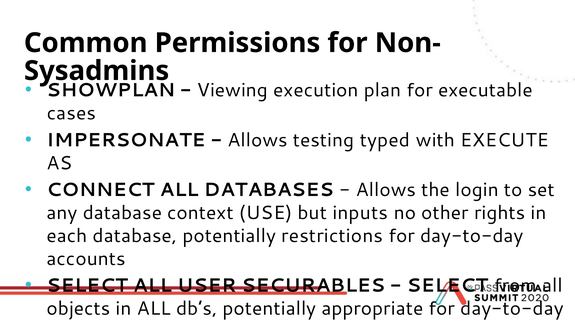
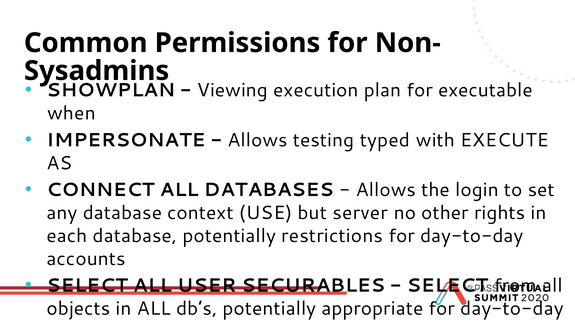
cases: cases -> when
inputs: inputs -> server
